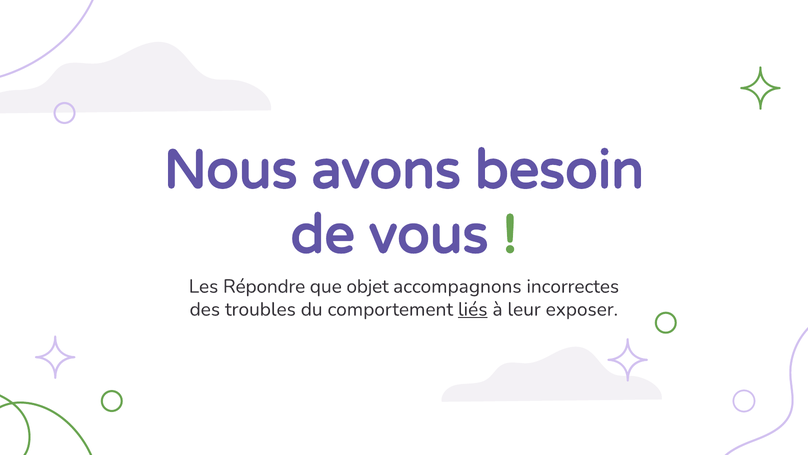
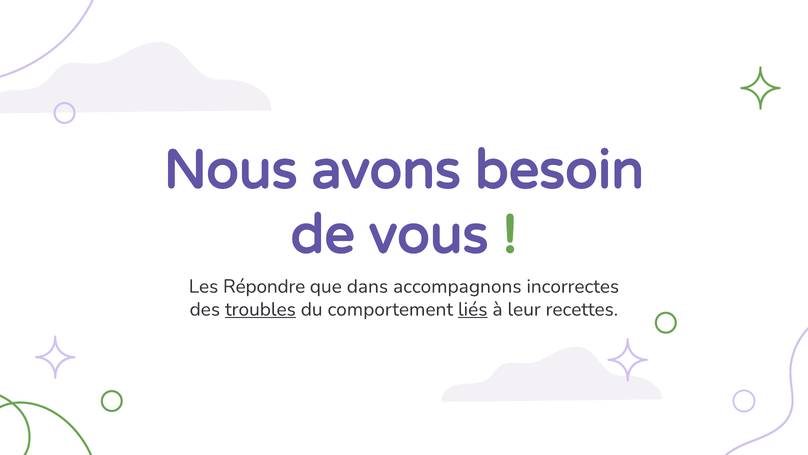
objet: objet -> dans
troubles underline: none -> present
exposer: exposer -> recettes
